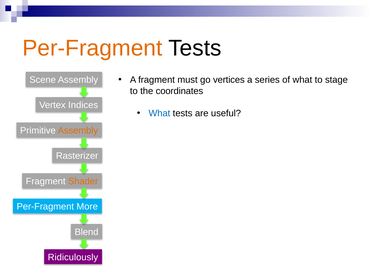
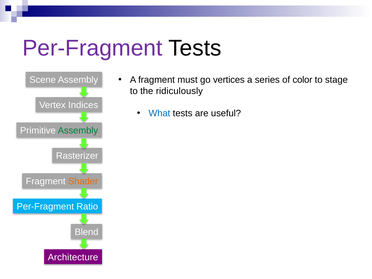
Per-Fragment at (92, 48) colour: orange -> purple
of what: what -> color
coordinates: coordinates -> ridiculously
Assembly at (78, 131) colour: orange -> green
More: More -> Ratio
Ridiculously: Ridiculously -> Architecture
